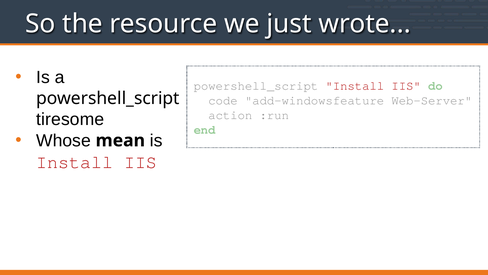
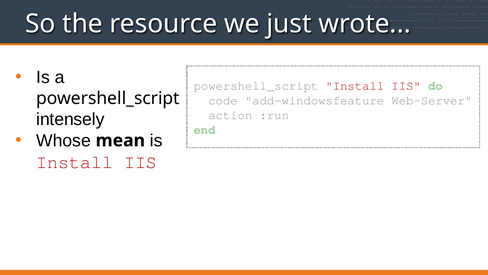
tiresome: tiresome -> intensely
